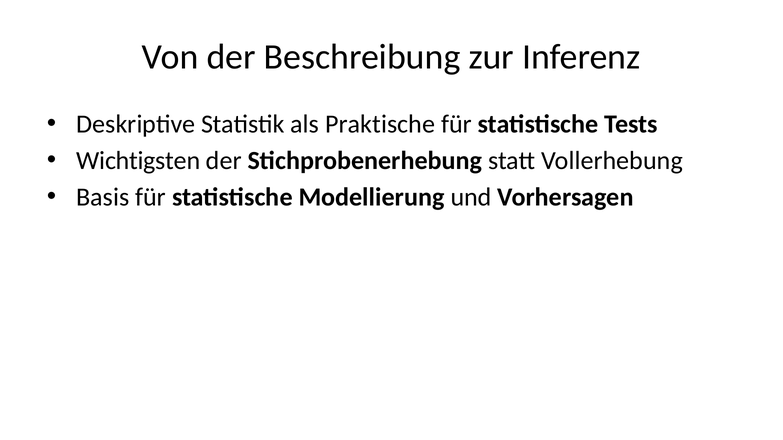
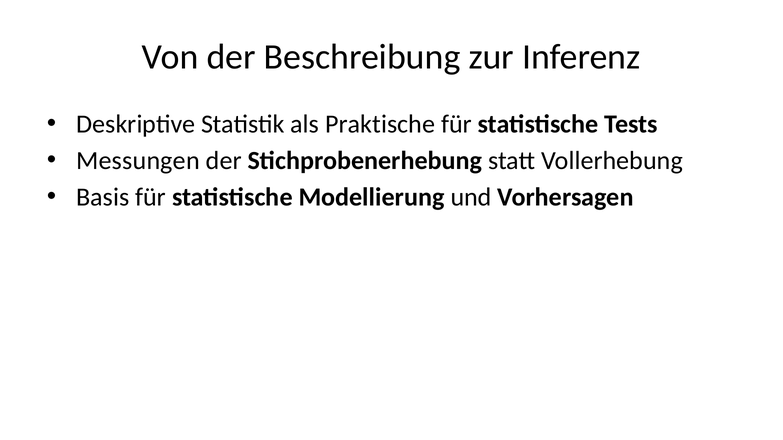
Wichtigsten: Wichtigsten -> Messungen
